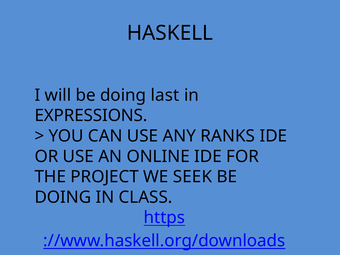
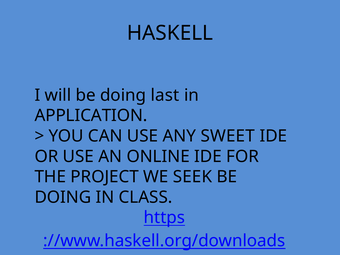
EXPRESSIONS: EXPRESSIONS -> APPLICATION
RANKS: RANKS -> SWEET
